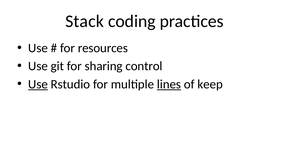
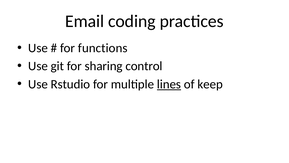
Stack: Stack -> Email
resources: resources -> functions
Use at (38, 84) underline: present -> none
